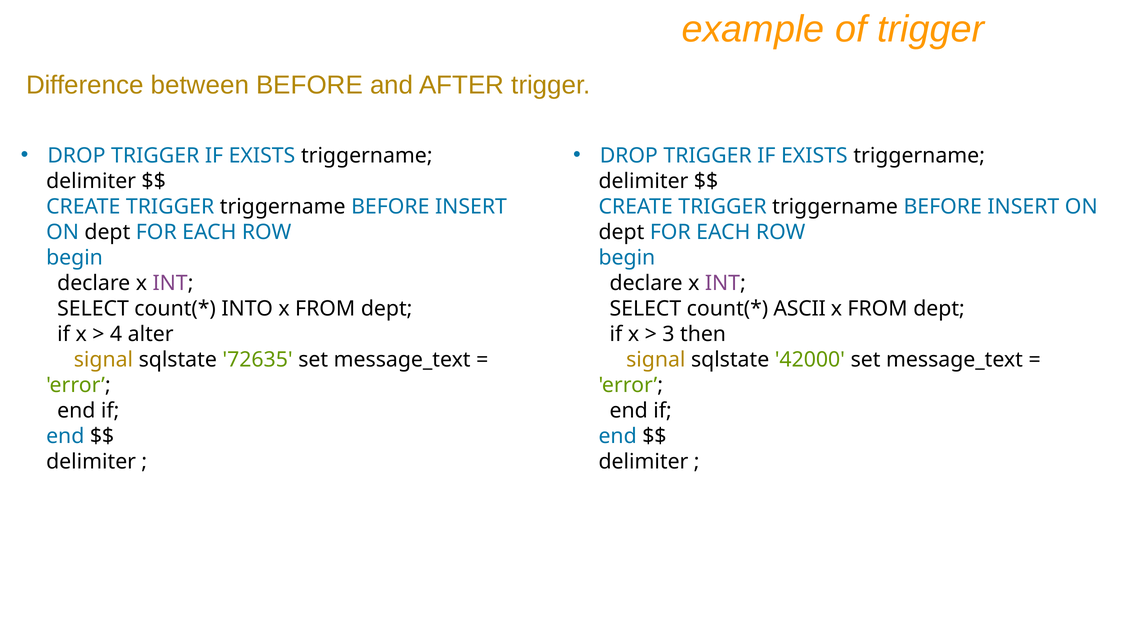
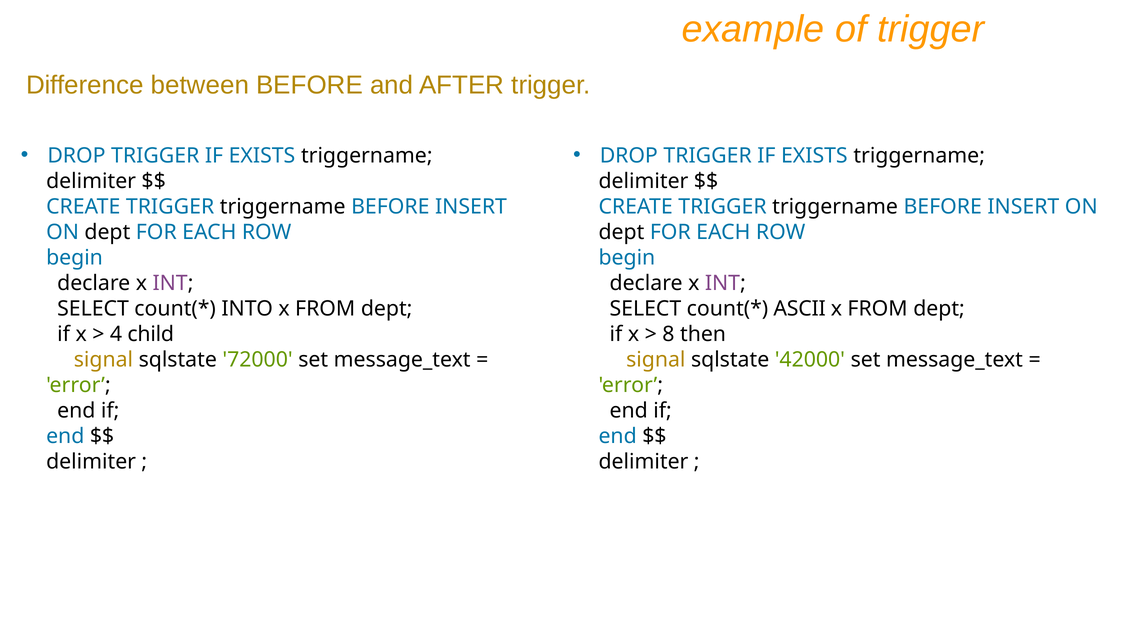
alter: alter -> child
3: 3 -> 8
72635: 72635 -> 72000
